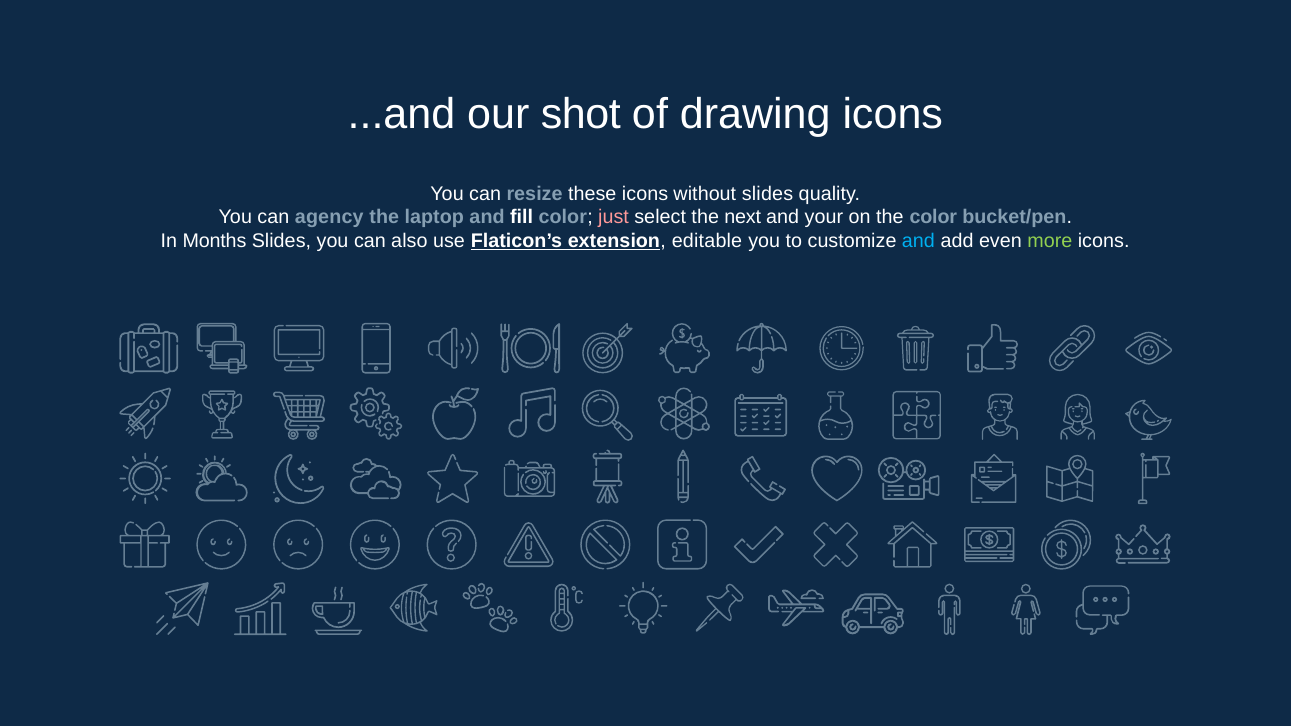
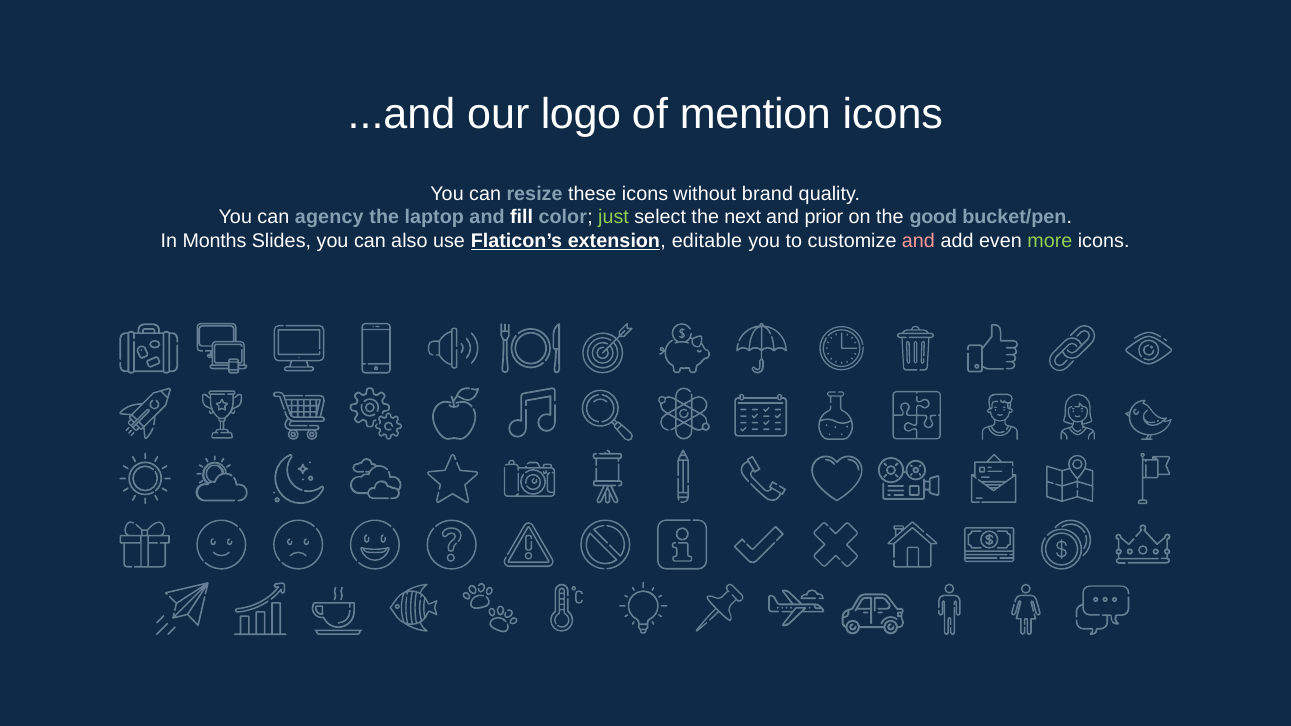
shot: shot -> logo
drawing: drawing -> mention
without slides: slides -> brand
just colour: pink -> light green
your: your -> prior
the color: color -> good
and at (918, 241) colour: light blue -> pink
